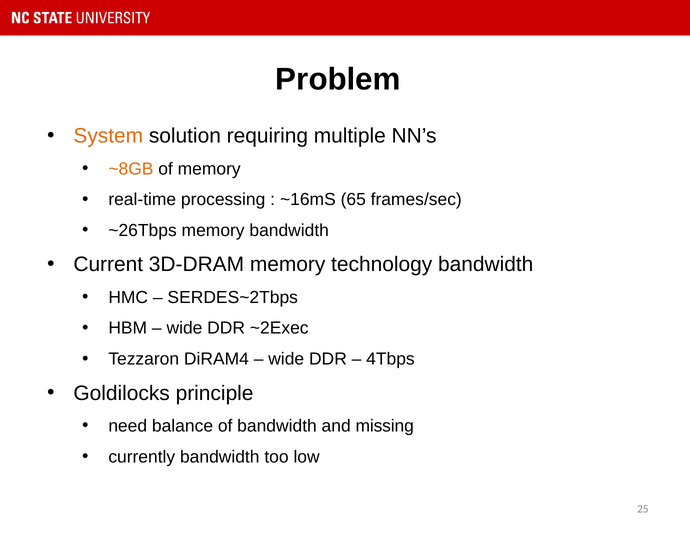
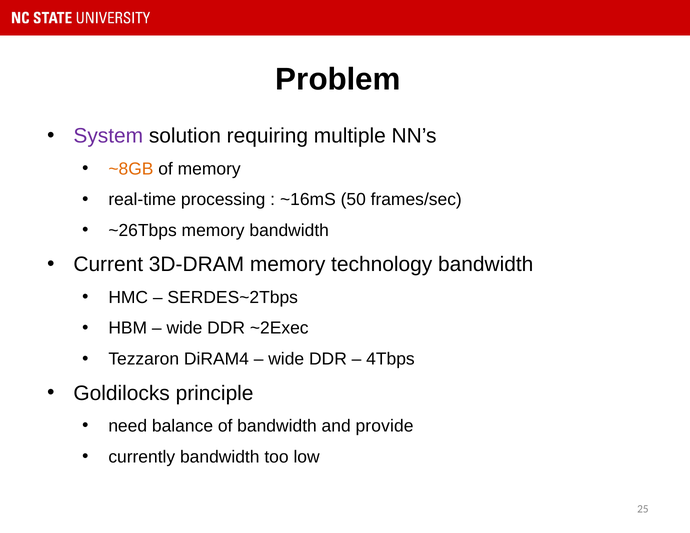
System colour: orange -> purple
65: 65 -> 50
missing: missing -> provide
